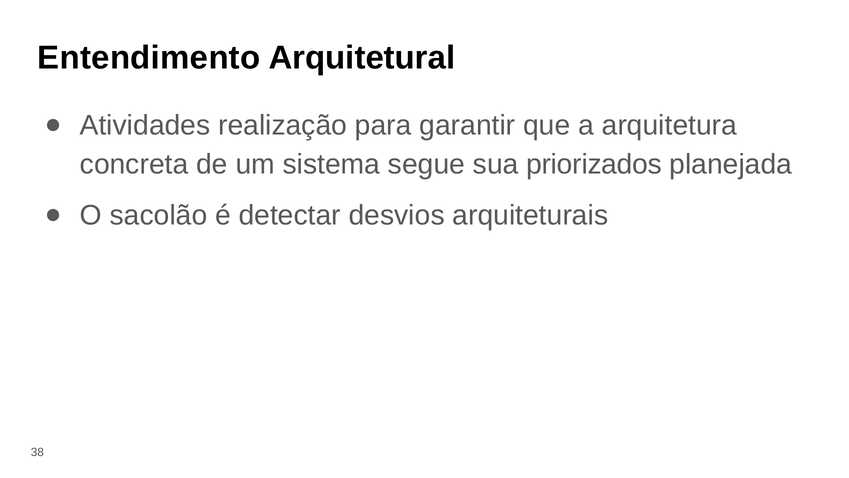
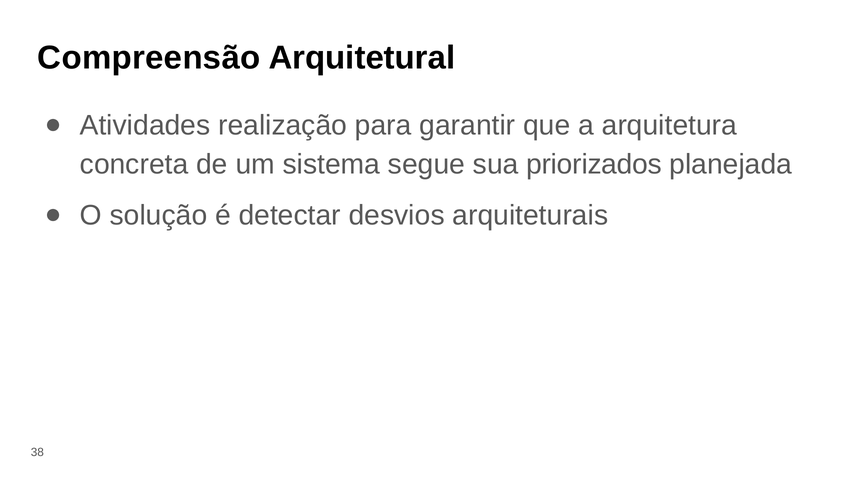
Entendimento: Entendimento -> Compreensão
sacolão: sacolão -> solução
